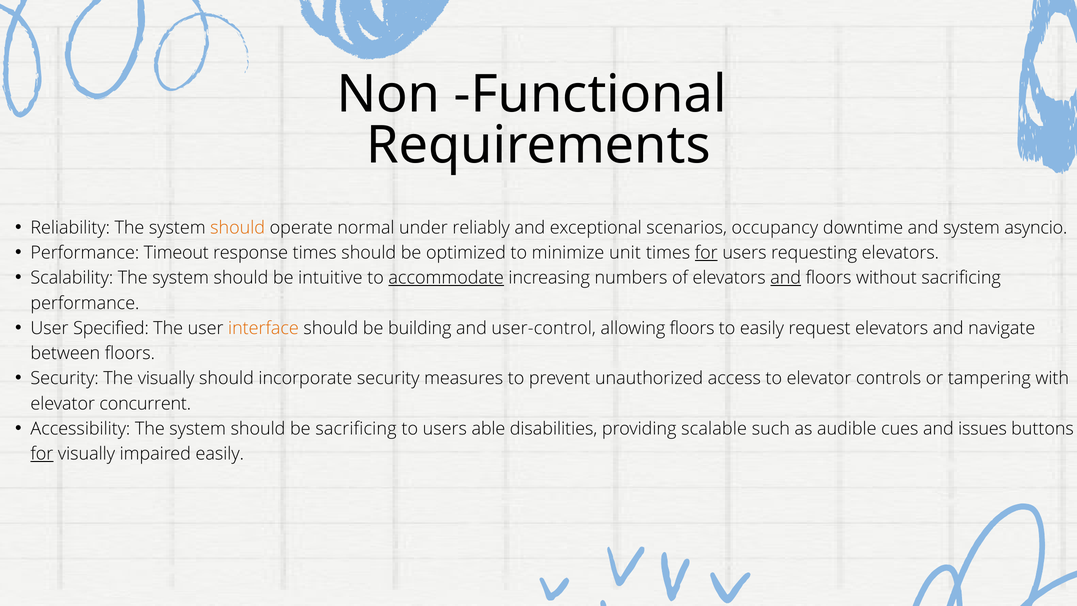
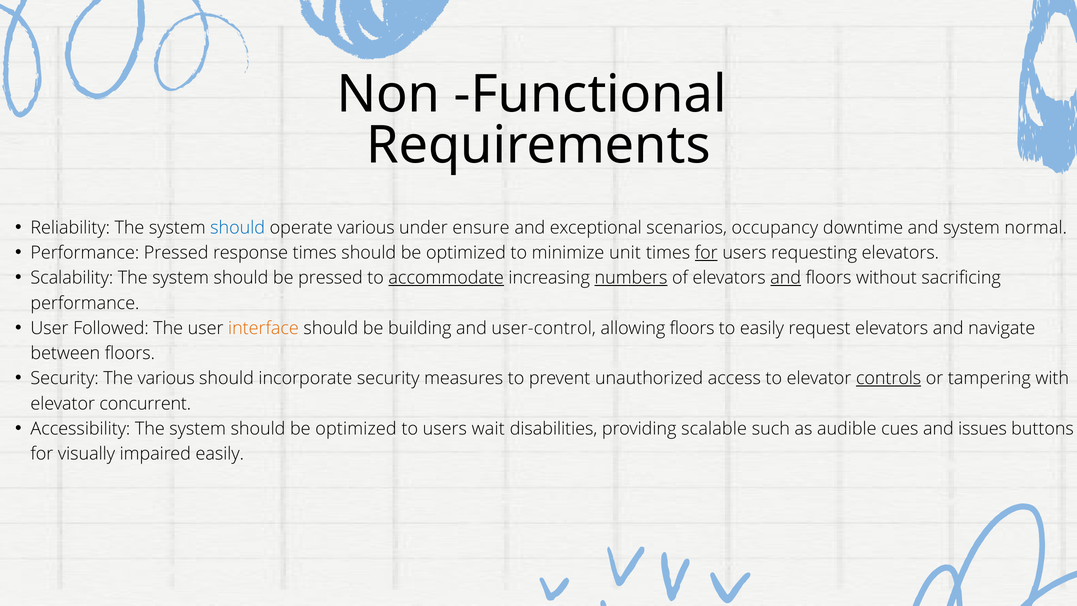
should at (238, 228) colour: orange -> blue
operate normal: normal -> various
reliably: reliably -> ensure
asyncio: asyncio -> normal
Performance Timeout: Timeout -> Pressed
be intuitive: intuitive -> pressed
numbers underline: none -> present
Specified: Specified -> Followed
The visually: visually -> various
controls underline: none -> present
system should be sacrificing: sacrificing -> optimized
able: able -> wait
for at (42, 454) underline: present -> none
